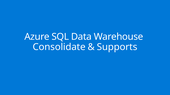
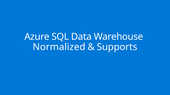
Consolidate: Consolidate -> Normalized
